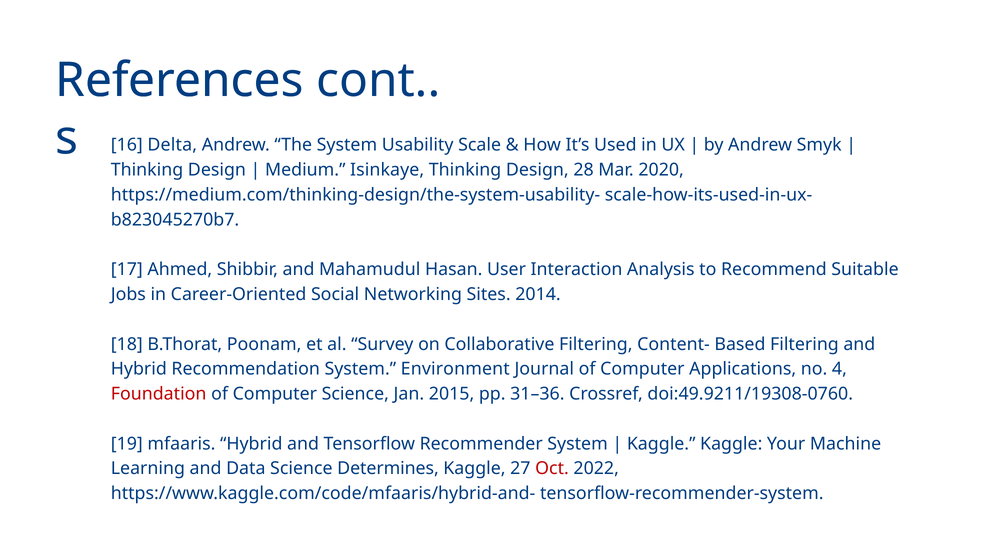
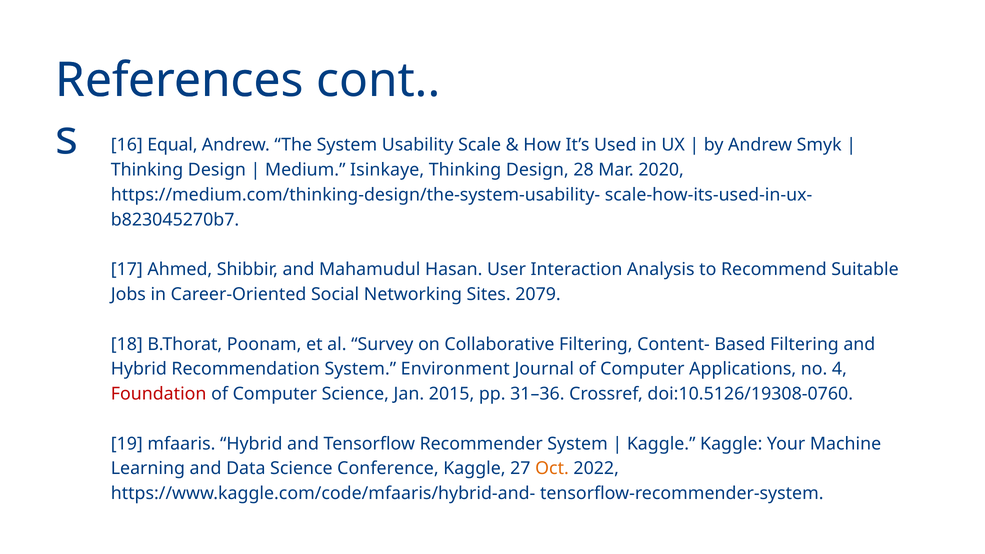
Delta: Delta -> Equal
2014: 2014 -> 2079
doi:49.9211/19308-0760: doi:49.9211/19308-0760 -> doi:10.5126/19308-0760
Determines: Determines -> Conference
Oct colour: red -> orange
